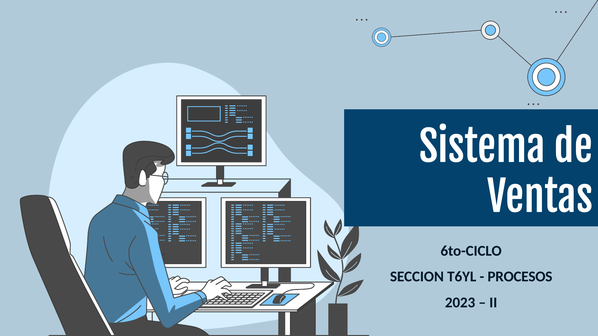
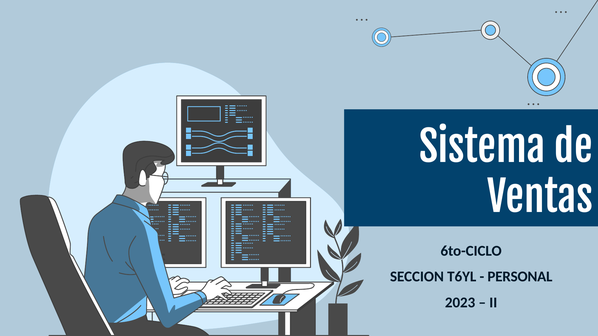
PROCESOS: PROCESOS -> PERSONAL
